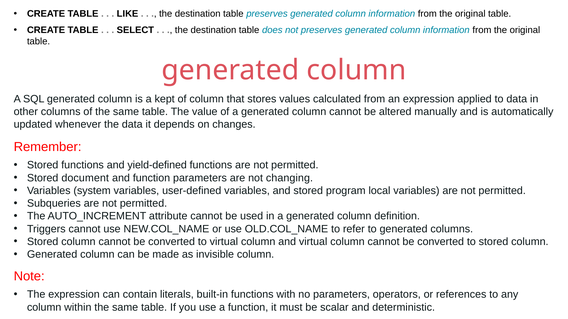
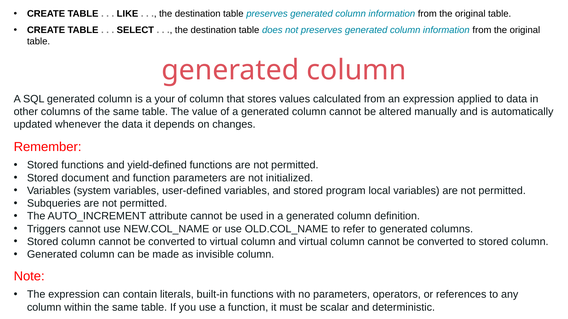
kept: kept -> your
changing: changing -> initialized
